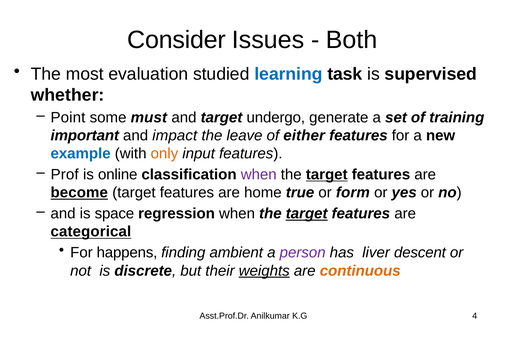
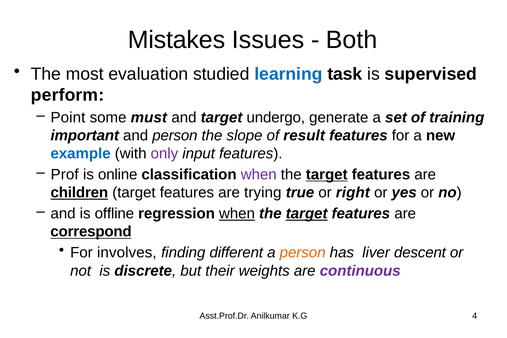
Consider: Consider -> Mistakes
whether: whether -> perform
and impact: impact -> person
leave: leave -> slope
either: either -> result
only colour: orange -> purple
become: become -> children
home: home -> trying
form: form -> right
space: space -> offline
when at (237, 214) underline: none -> present
categorical: categorical -> correspond
happens: happens -> involves
ambient: ambient -> different
person at (303, 253) colour: purple -> orange
weights underline: present -> none
continuous colour: orange -> purple
